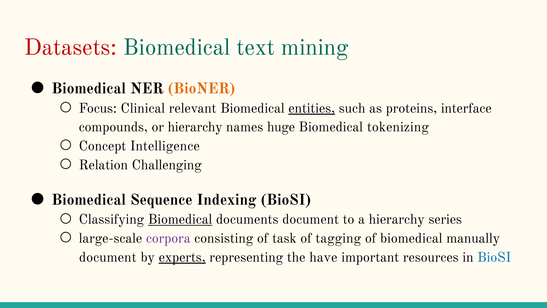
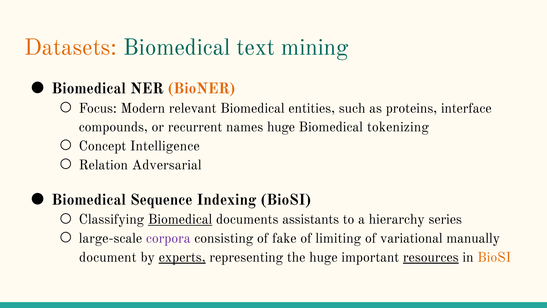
Datasets colour: red -> orange
Clinical: Clinical -> Modern
entities underline: present -> none
or hierarchy: hierarchy -> recurrent
Challenging: Challenging -> Adversarial
documents document: document -> assistants
task: task -> fake
tagging: tagging -> limiting
of biomedical: biomedical -> variational
the have: have -> huge
resources underline: none -> present
BioSI at (494, 257) colour: blue -> orange
